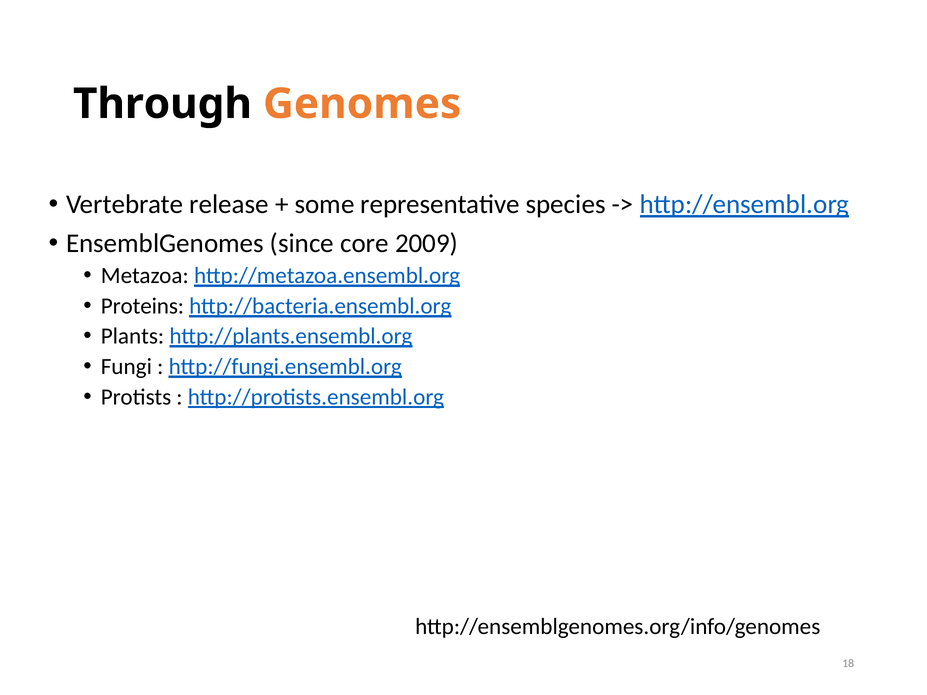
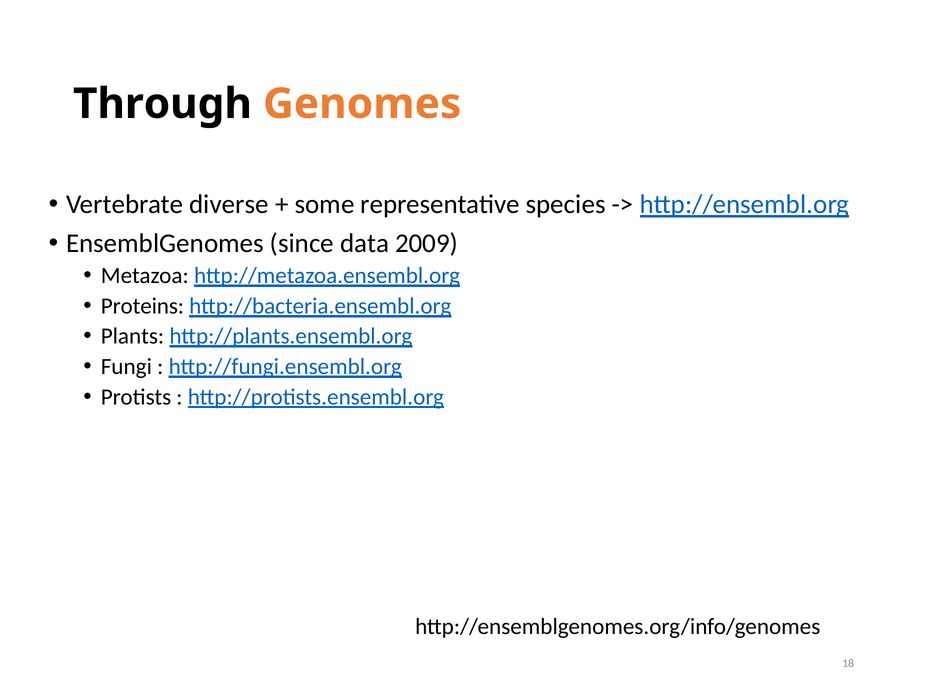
release: release -> diverse
core: core -> data
